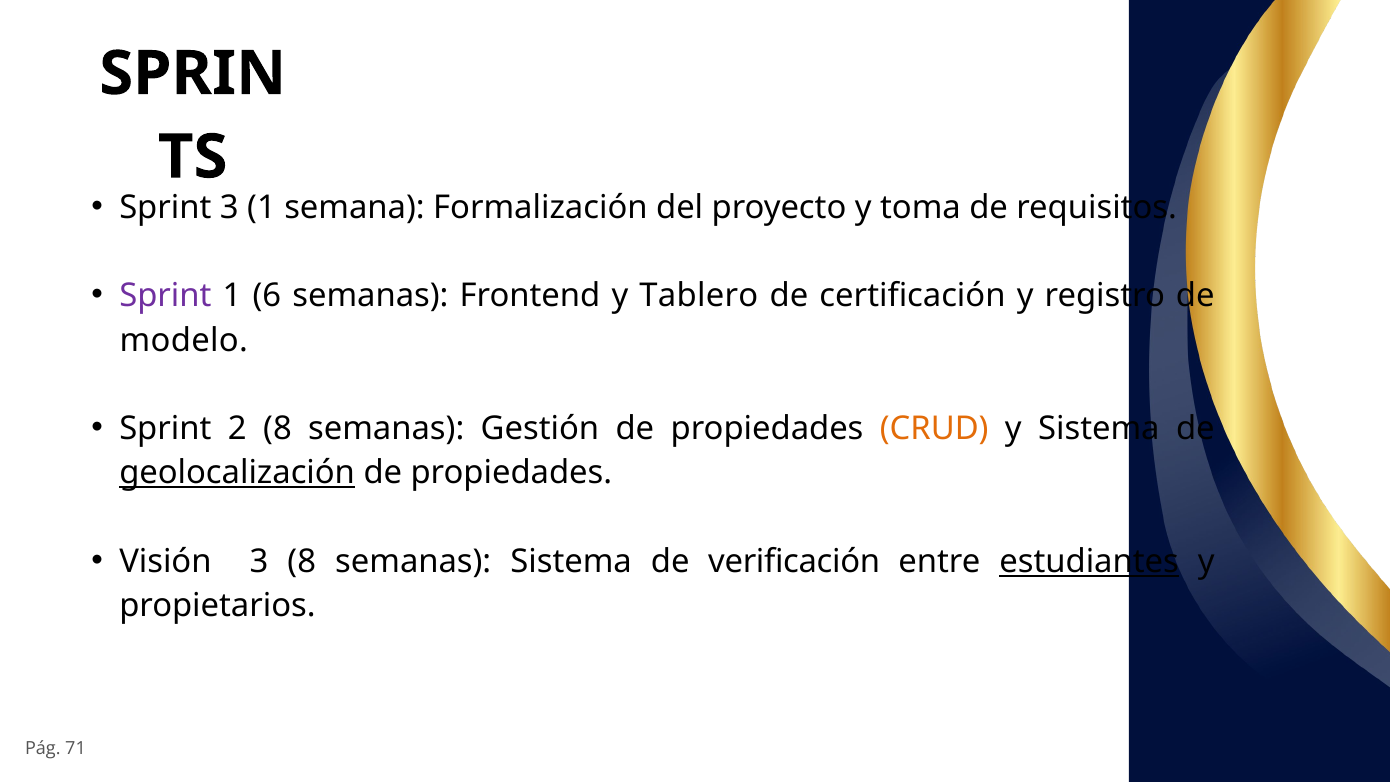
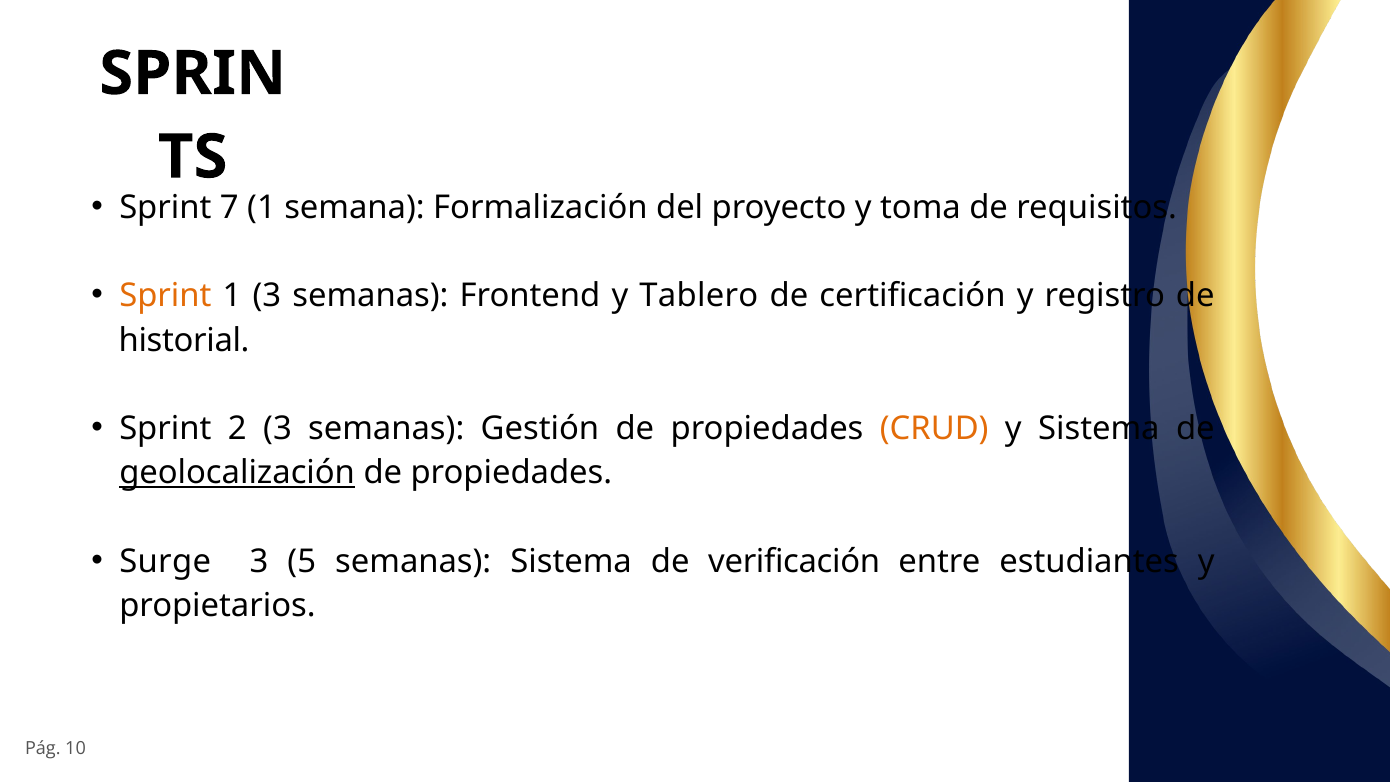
Sprint 3: 3 -> 7
Sprint at (165, 296) colour: purple -> orange
1 6: 6 -> 3
modelo: modelo -> historial
2 8: 8 -> 3
Visión: Visión -> Surge
3 8: 8 -> 5
estudiantes underline: present -> none
71: 71 -> 10
